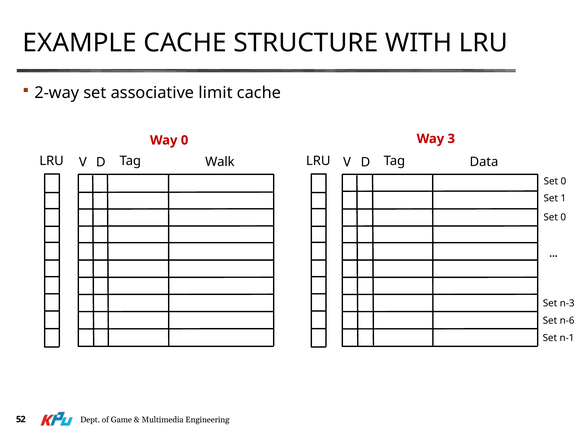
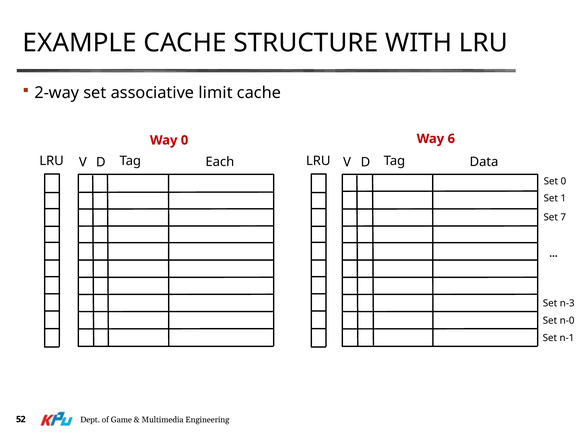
3: 3 -> 6
Walk: Walk -> Each
0 at (563, 217): 0 -> 7
n-6: n-6 -> n-0
